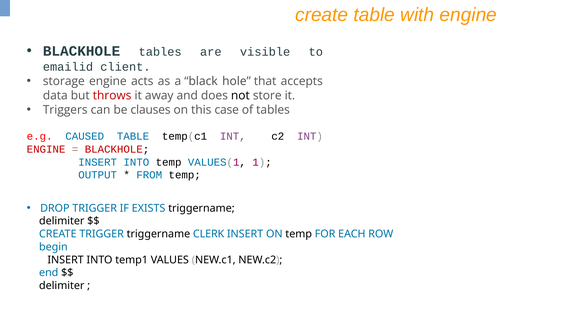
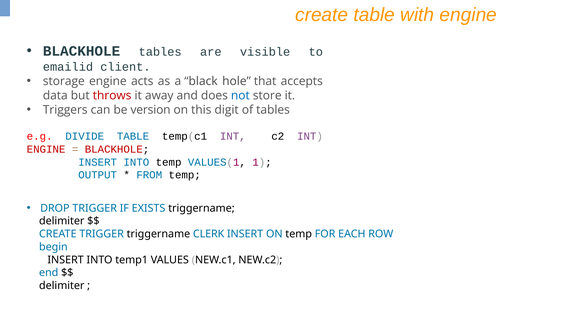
not colour: black -> blue
clauses: clauses -> version
case: case -> digit
CAUSED: CAUSED -> DIVIDE
